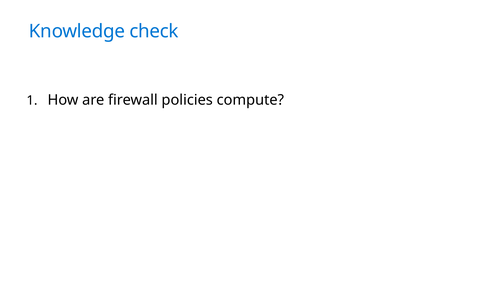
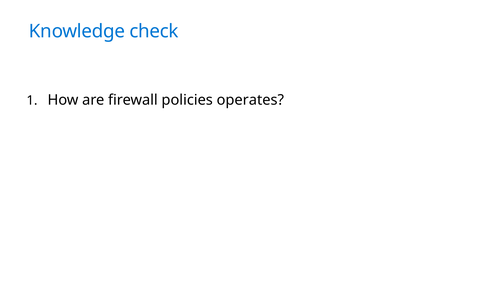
compute: compute -> operates
